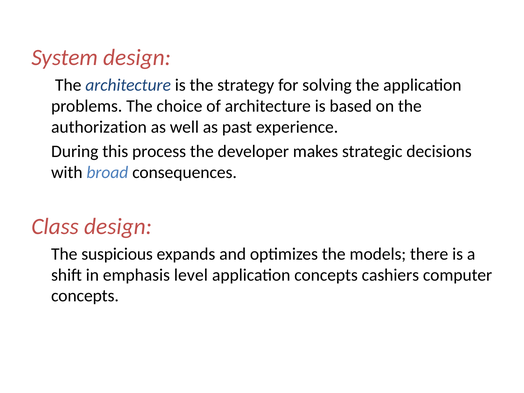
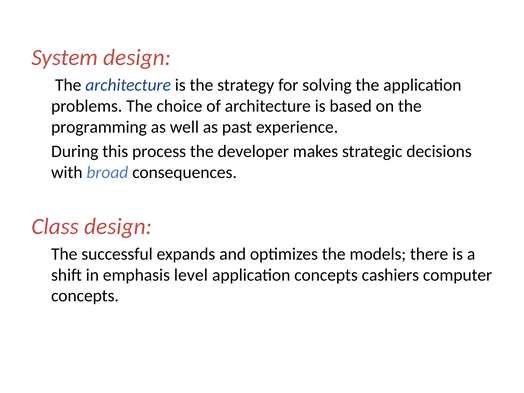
authorization: authorization -> programming
suspicious: suspicious -> successful
